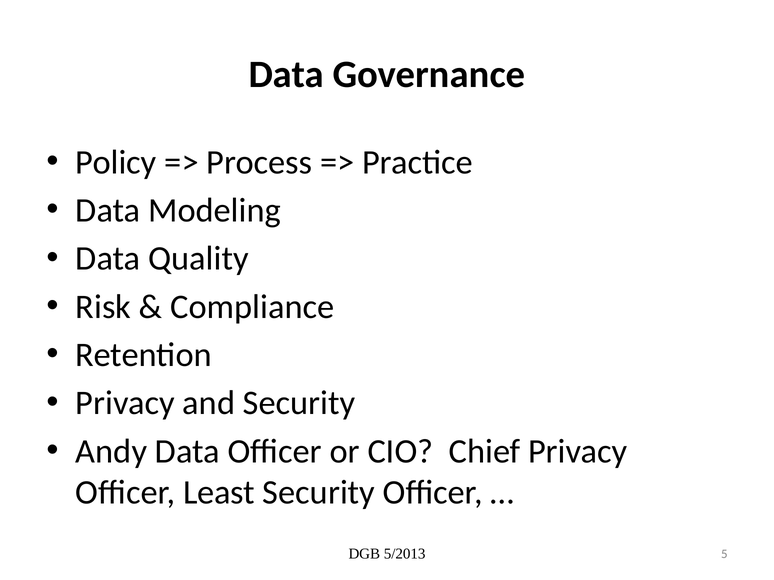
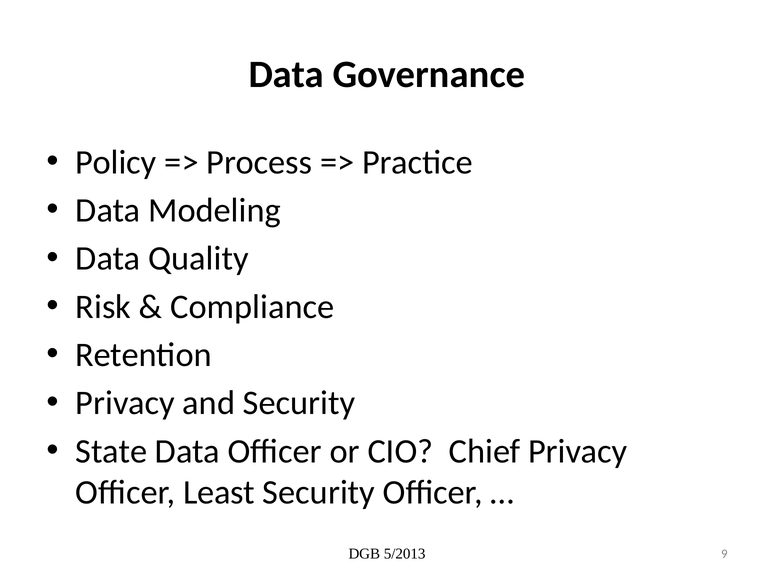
Andy: Andy -> State
5: 5 -> 9
